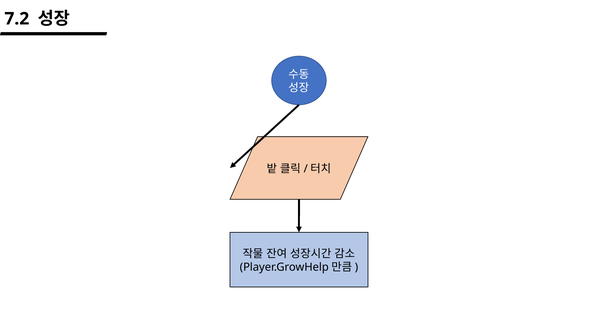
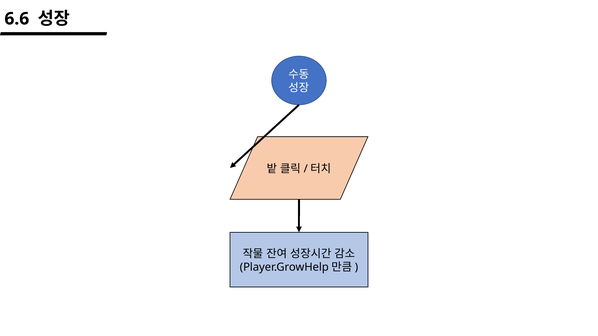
7.2: 7.2 -> 6.6
